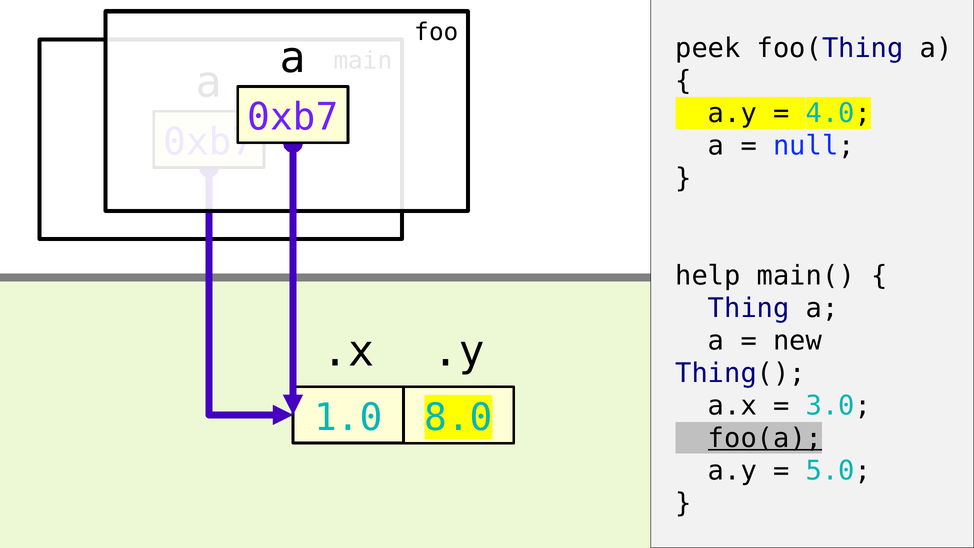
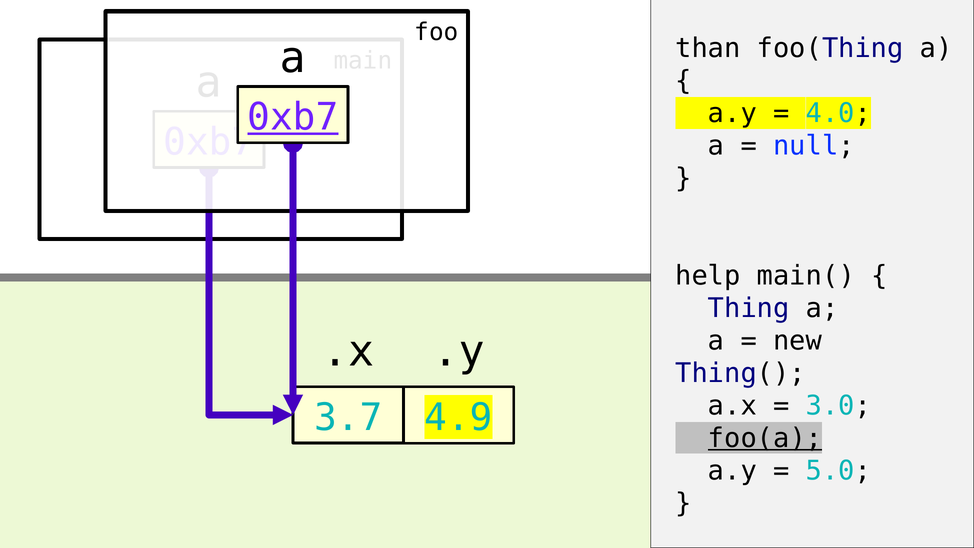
peek: peek -> than
0xb7 at (293, 117) underline: none -> present
1.0: 1.0 -> 3.7
8.0: 8.0 -> 4.9
